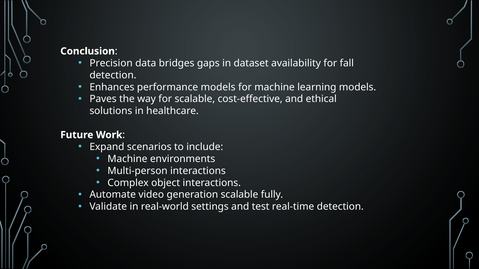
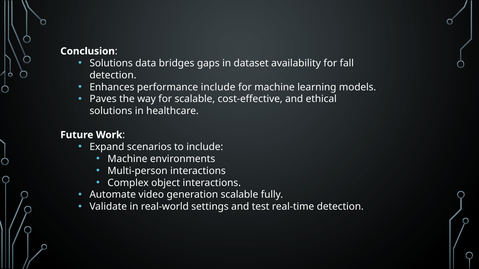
Precision at (111, 63): Precision -> Solutions
performance models: models -> include
